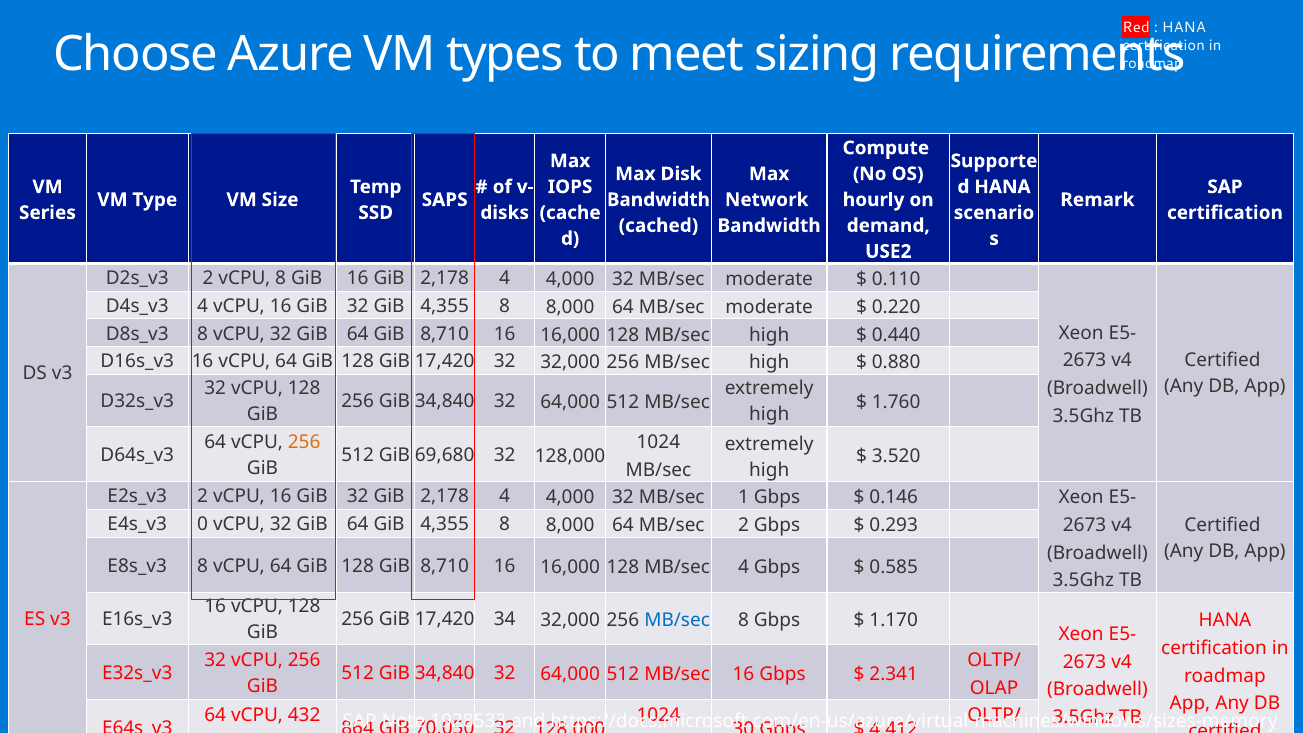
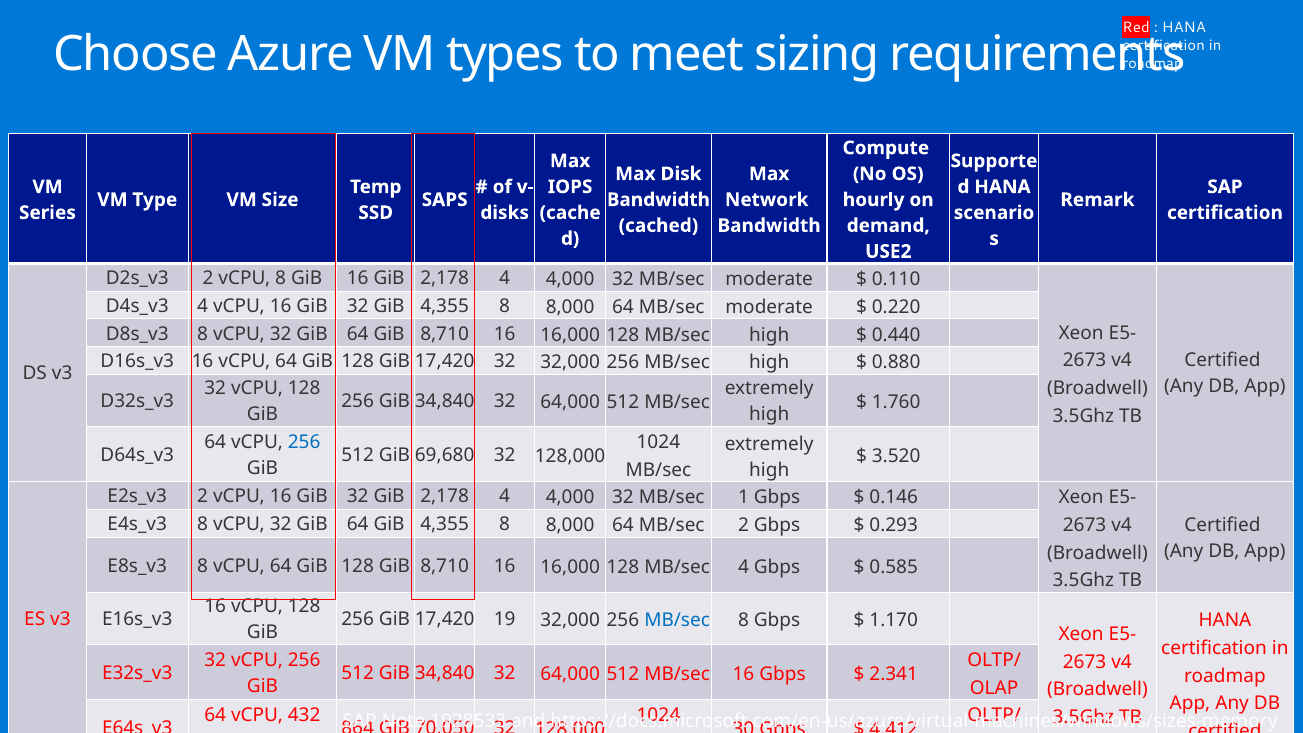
256 at (304, 442) colour: orange -> blue
0 at (203, 524): 0 -> 8
34: 34 -> 19
